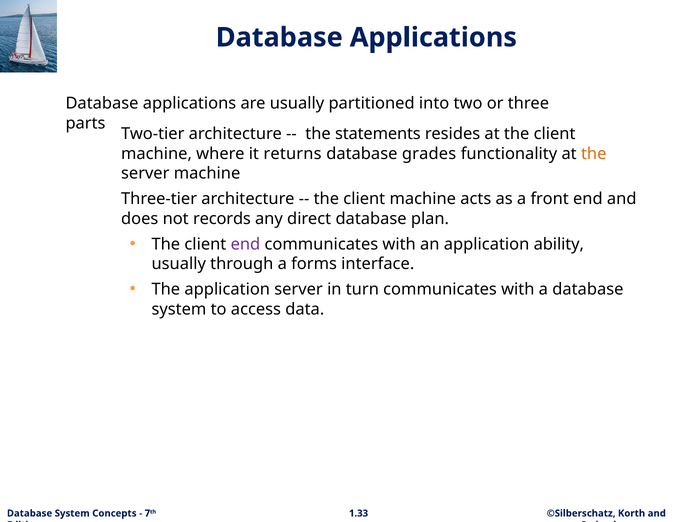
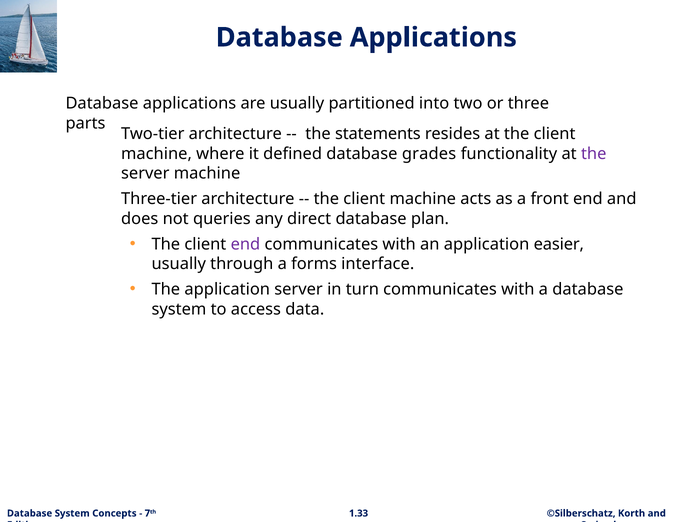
returns: returns -> defined
the at (594, 154) colour: orange -> purple
records: records -> queries
ability: ability -> easier
